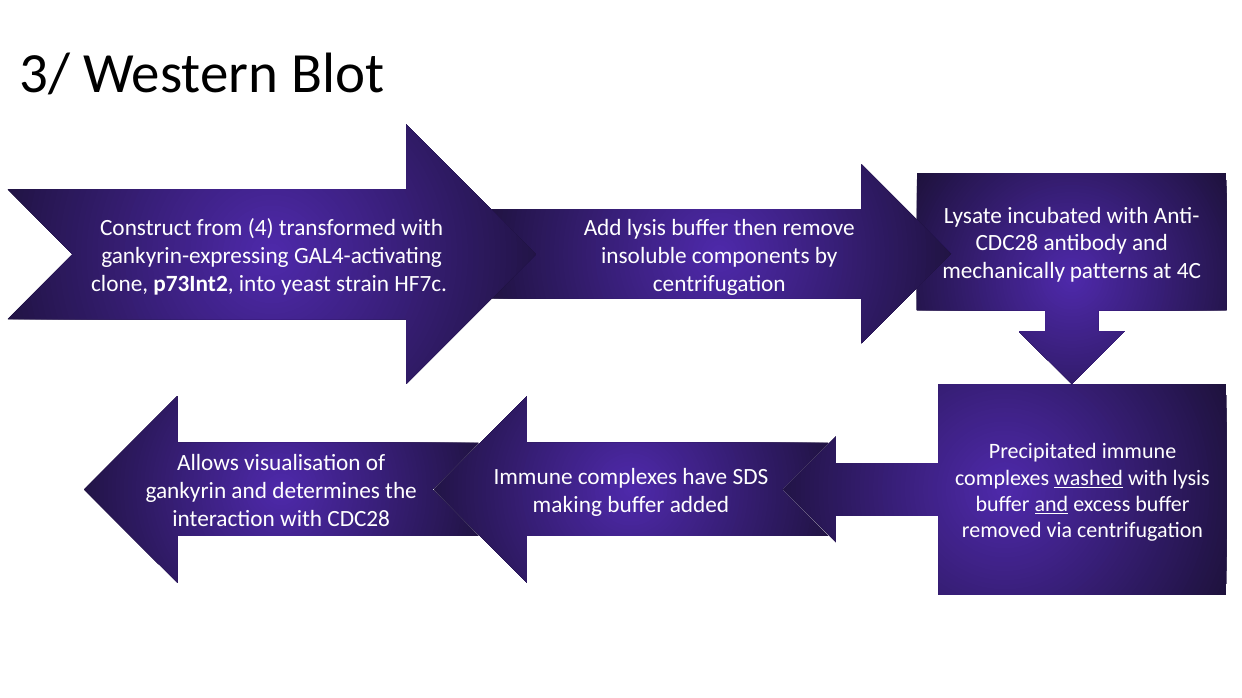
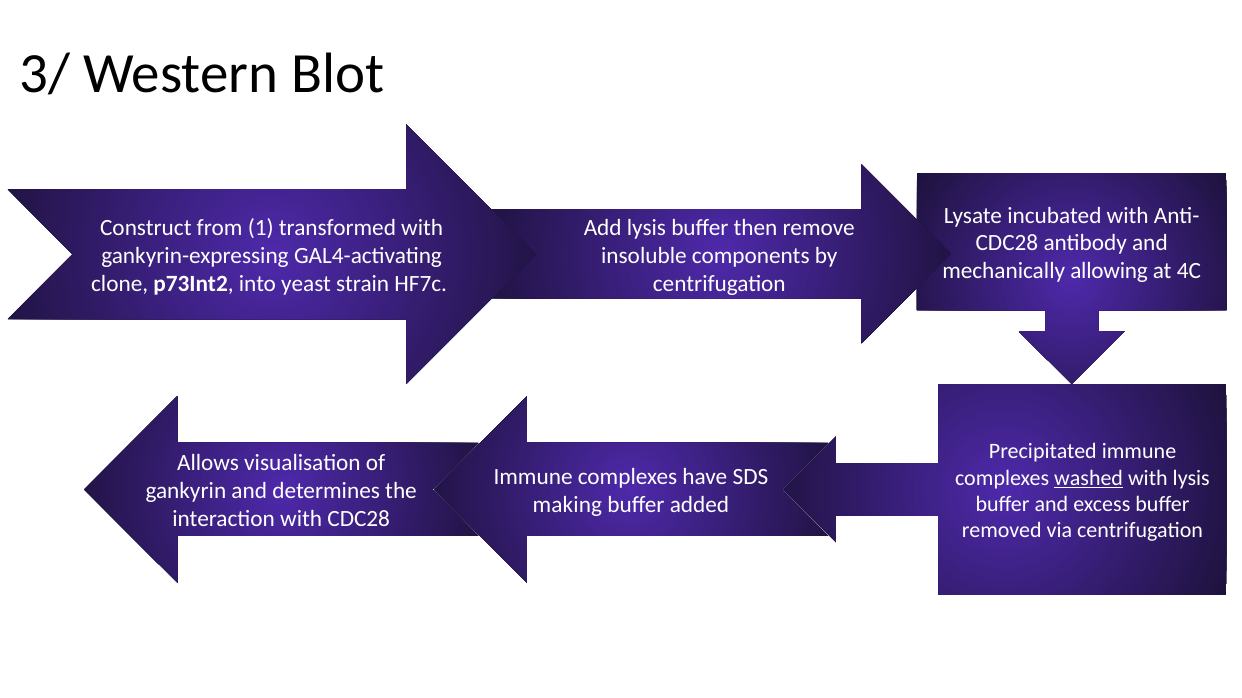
4: 4 -> 1
patterns: patterns -> allowing
and at (1051, 505) underline: present -> none
